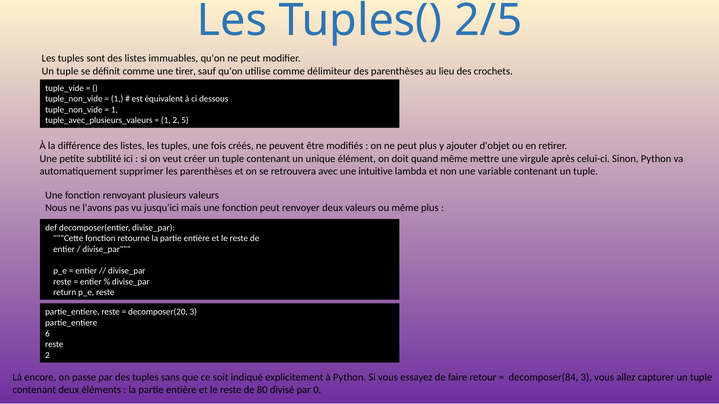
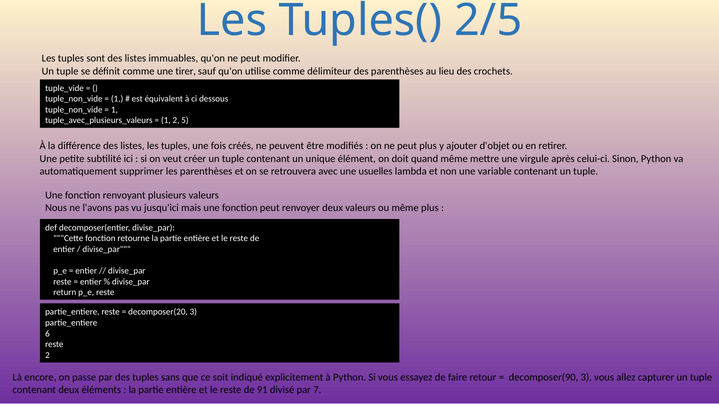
intuitive: intuitive -> usuelles
decomposer(84: decomposer(84 -> decomposer(90
80: 80 -> 91
0: 0 -> 7
